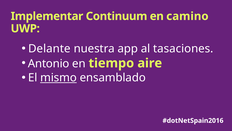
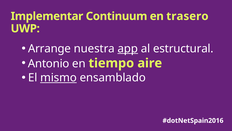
camino: camino -> trasero
Delante: Delante -> Arrange
app underline: none -> present
tasaciones: tasaciones -> estructural
